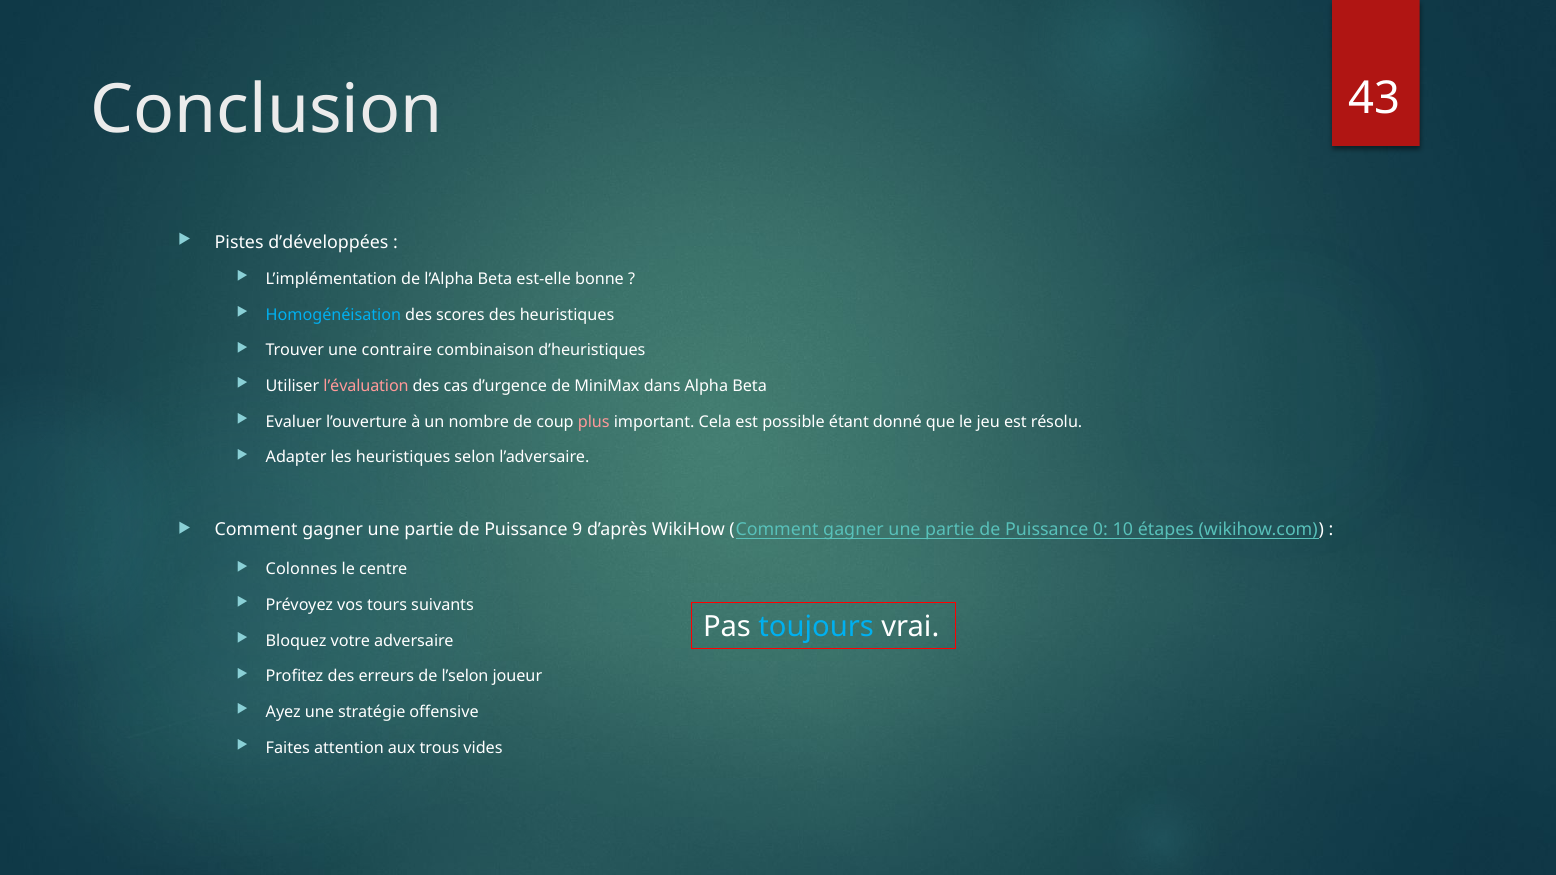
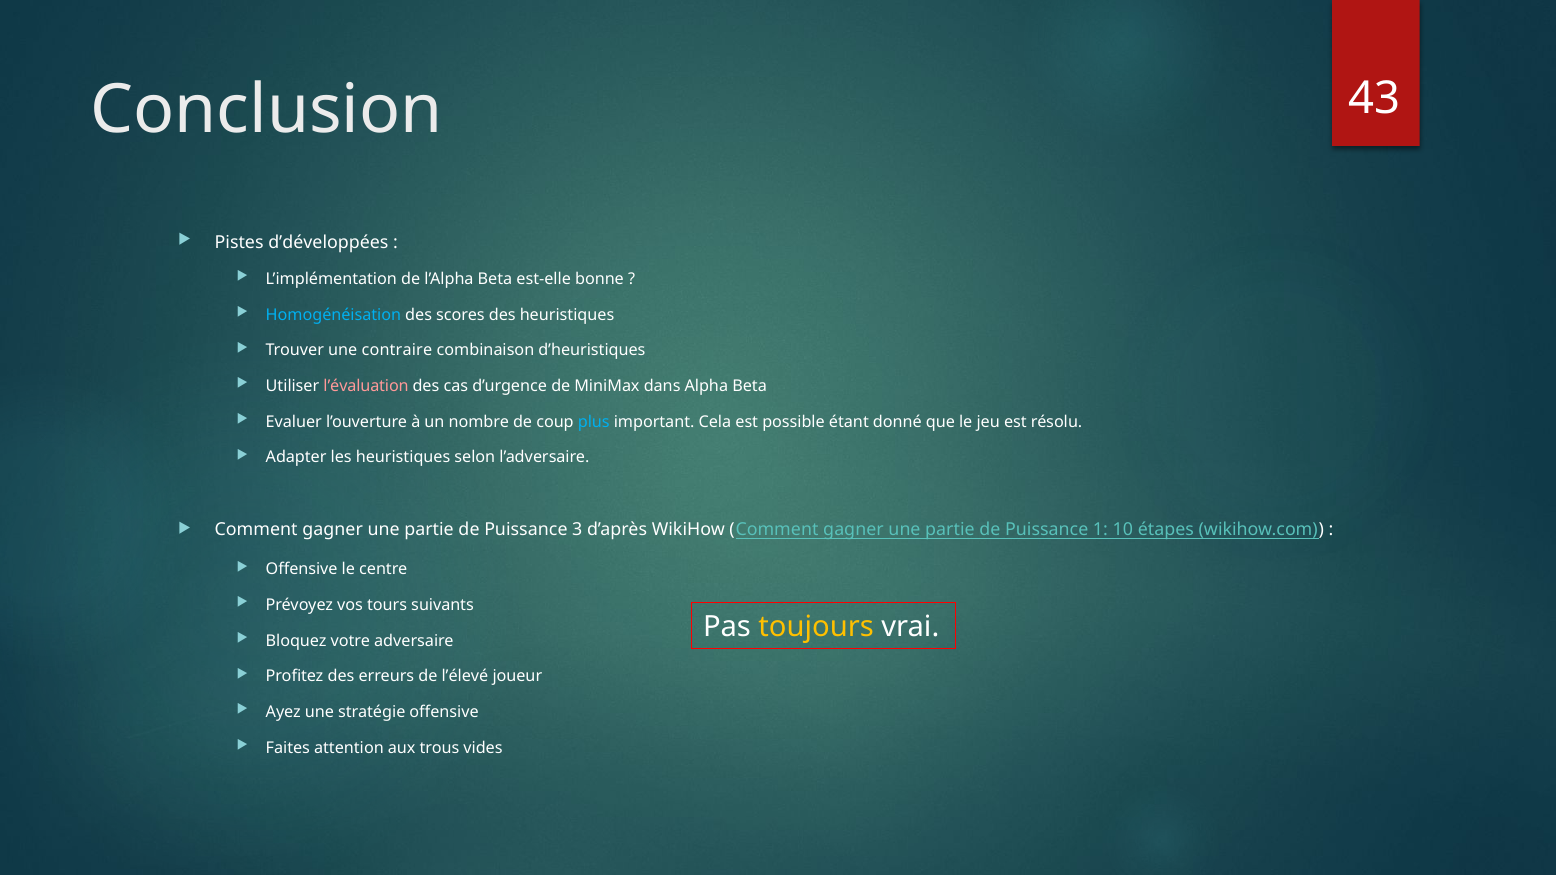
plus colour: pink -> light blue
9: 9 -> 3
0: 0 -> 1
Colonnes at (302, 570): Colonnes -> Offensive
toujours colour: light blue -> yellow
l’selon: l’selon -> l’élevé
